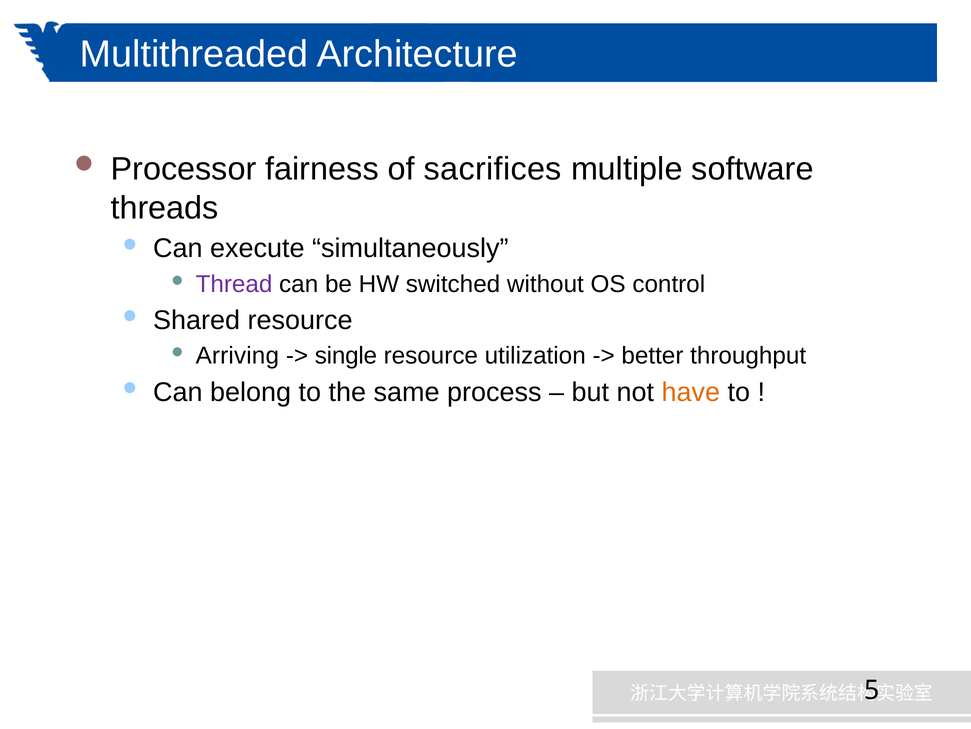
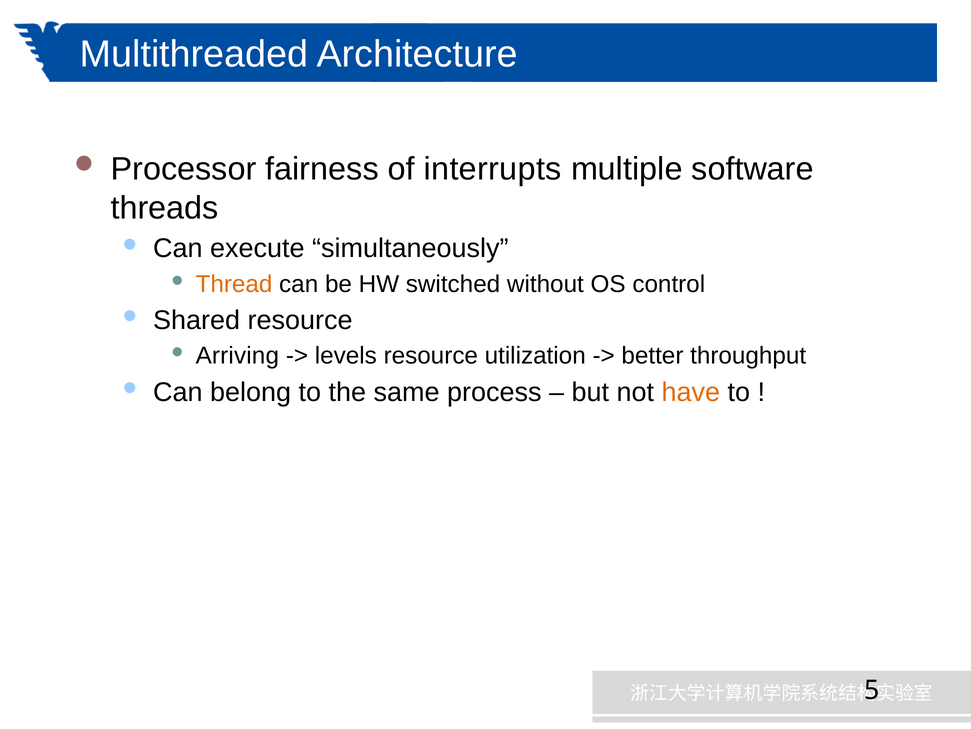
sacrifices: sacrifices -> interrupts
Thread colour: purple -> orange
single: single -> levels
